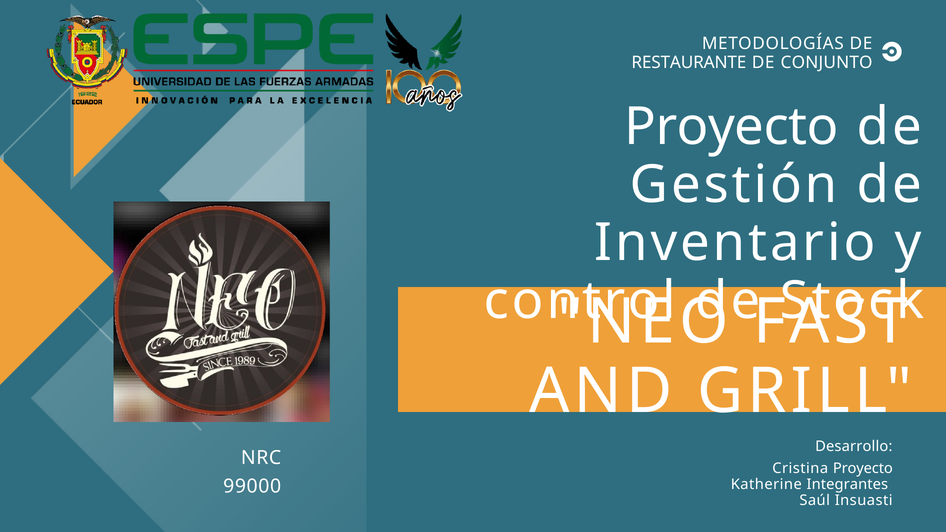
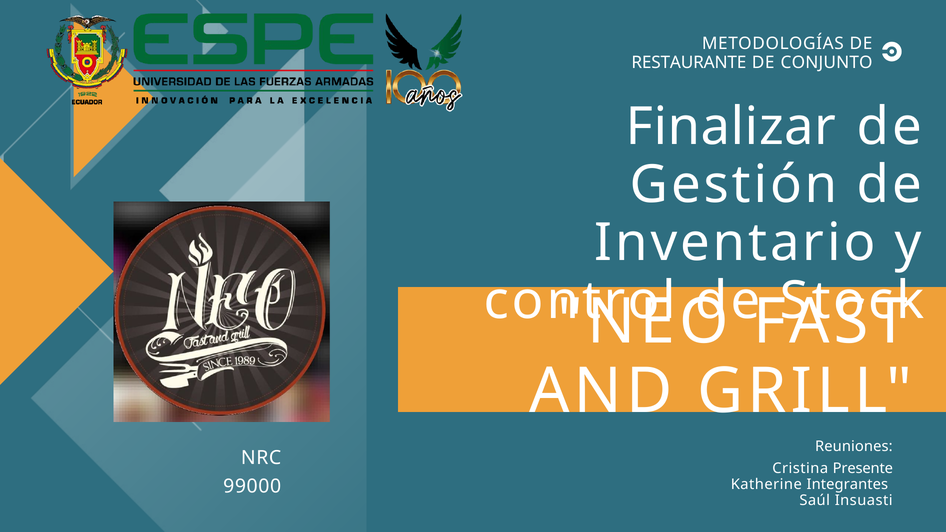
Proyecto at (731, 127): Proyecto -> Finalizar
Desarrollo: Desarrollo -> Reuniones
Cristina Proyecto: Proyecto -> Presente
